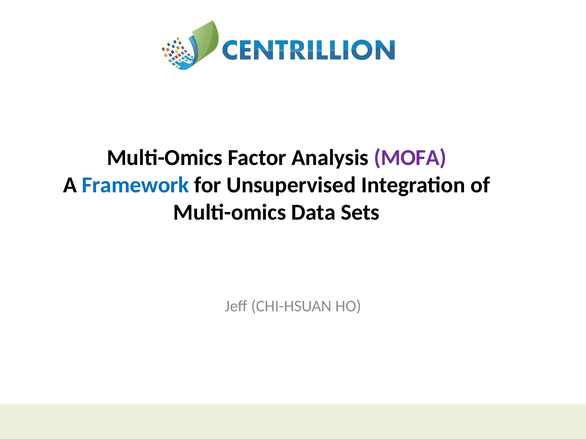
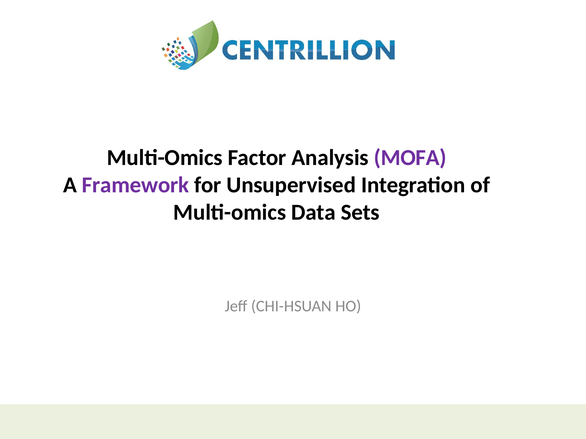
Framework colour: blue -> purple
